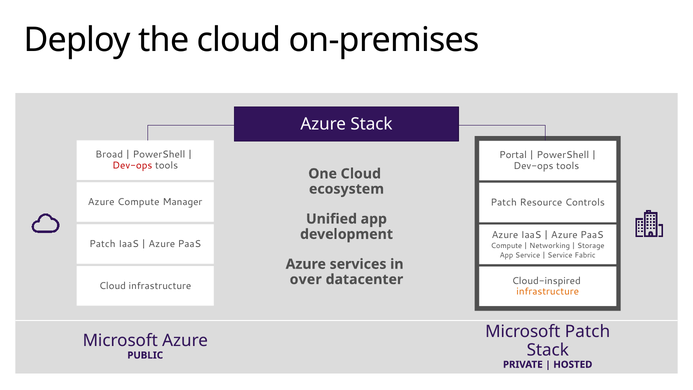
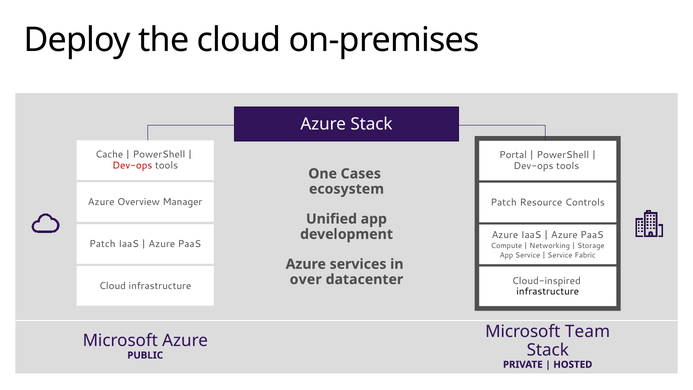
Broad: Broad -> Cache
One Cloud: Cloud -> Cases
Azure Compute: Compute -> Overview
infrastructure at (548, 291) colour: orange -> black
Microsoft Patch: Patch -> Team
